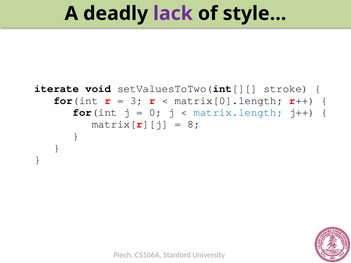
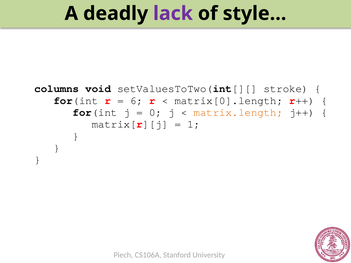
iterate: iterate -> columns
3: 3 -> 6
matrix.length colour: blue -> orange
8: 8 -> 1
